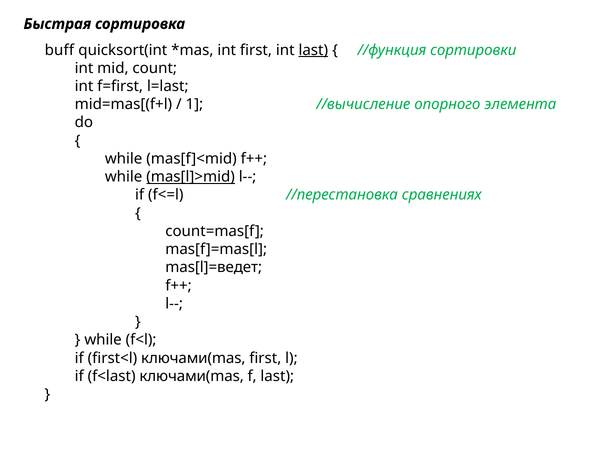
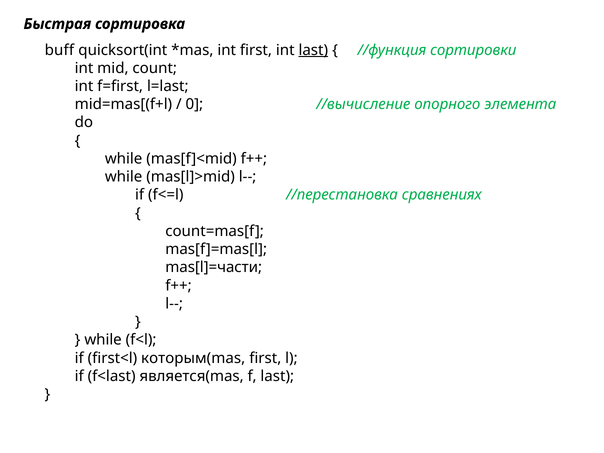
1: 1 -> 0
mas[l]>mid underline: present -> none
mas[l]=ведет: mas[l]=ведет -> mas[l]=части
first<l ключами(mas: ключами(mas -> которым(mas
f<last ключами(mas: ключами(mas -> является(mas
